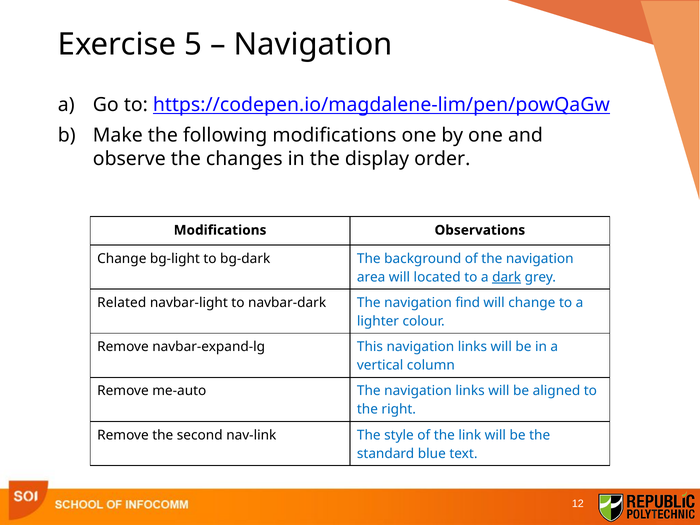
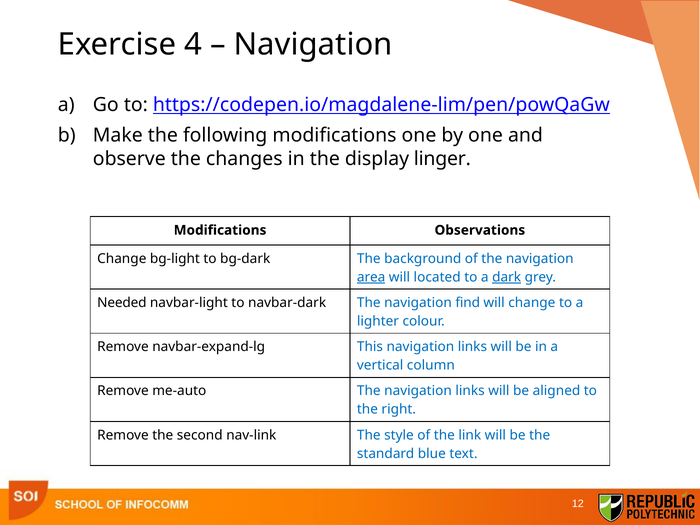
5: 5 -> 4
order: order -> linger
area underline: none -> present
Related: Related -> Needed
